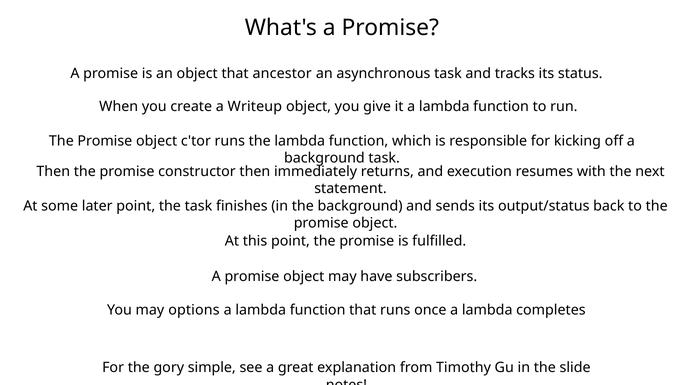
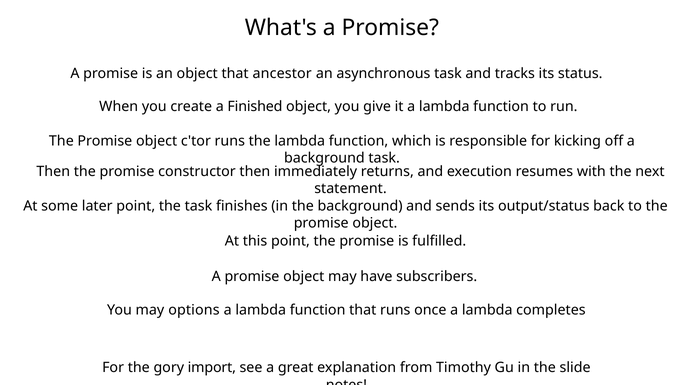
Writeup: Writeup -> Finished
simple: simple -> import
